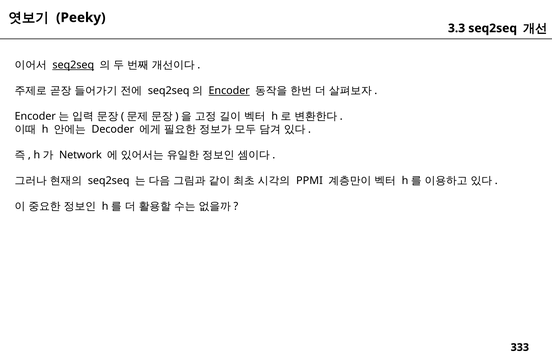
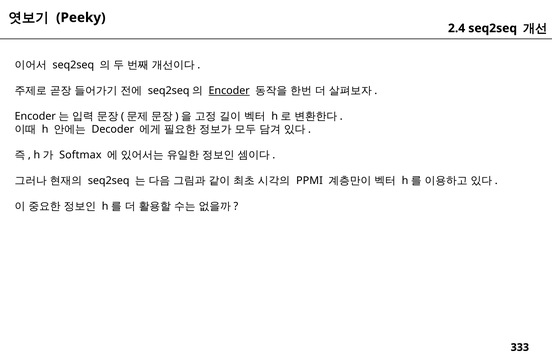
3.3: 3.3 -> 2.4
seq2seq at (73, 65) underline: present -> none
Network: Network -> Softmax
